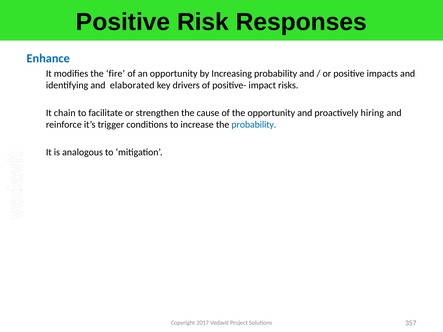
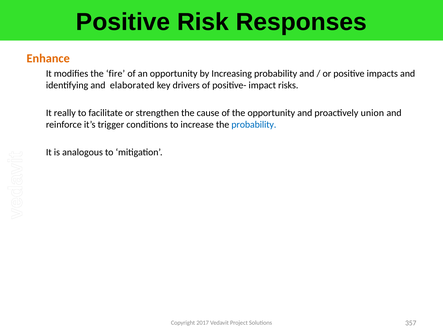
Enhance colour: blue -> orange
chain: chain -> really
hiring: hiring -> union
